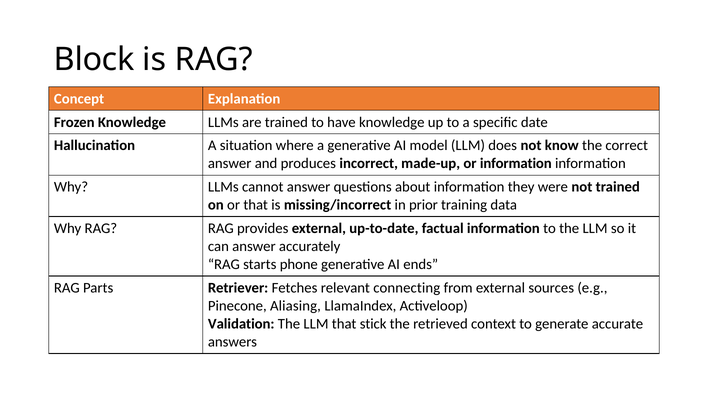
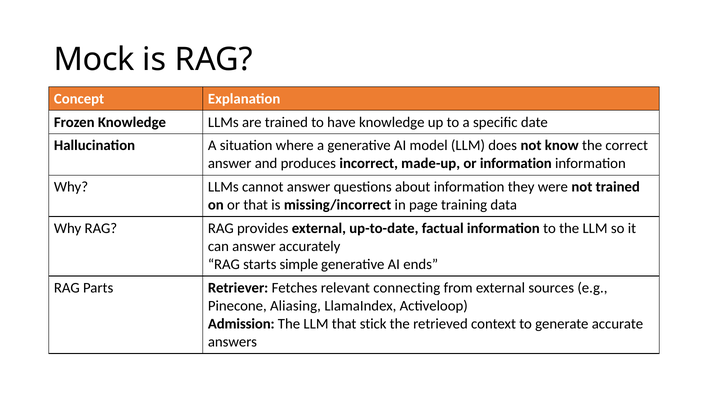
Block: Block -> Mock
prior: prior -> page
phone: phone -> simple
Validation: Validation -> Admission
